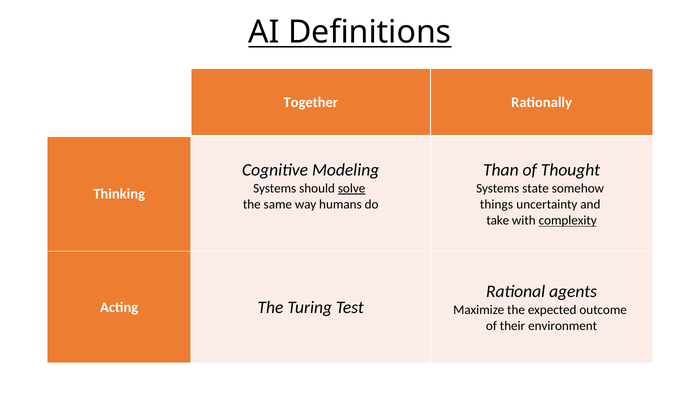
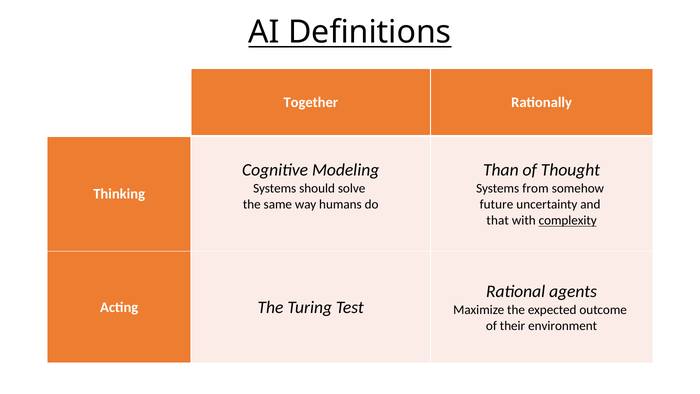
solve underline: present -> none
state: state -> from
things: things -> future
take: take -> that
